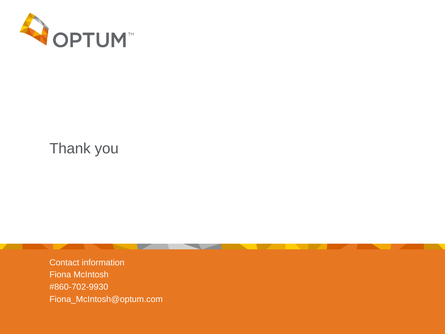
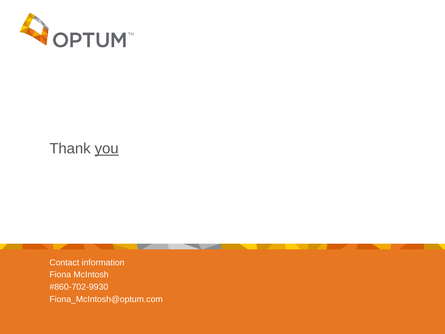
you underline: none -> present
